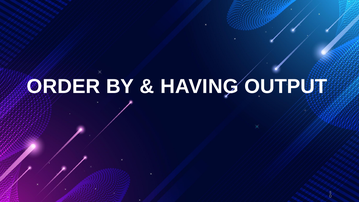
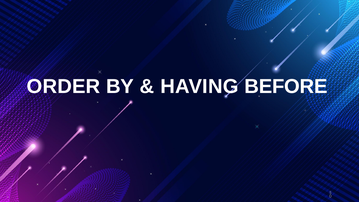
OUTPUT: OUTPUT -> BEFORE
